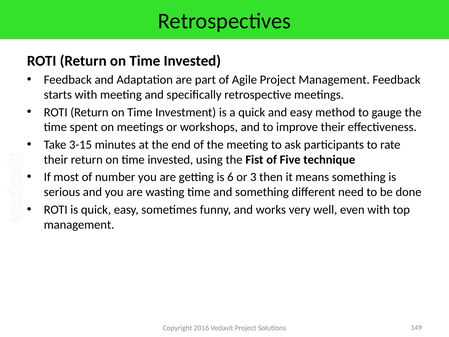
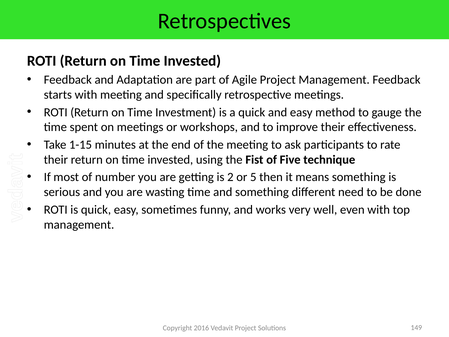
3-15: 3-15 -> 1-15
6: 6 -> 2
3: 3 -> 5
